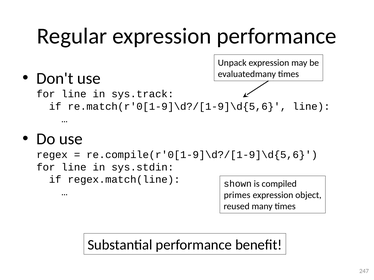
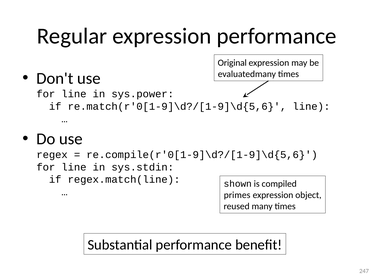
Unpack: Unpack -> Original
sys.track: sys.track -> sys.power
